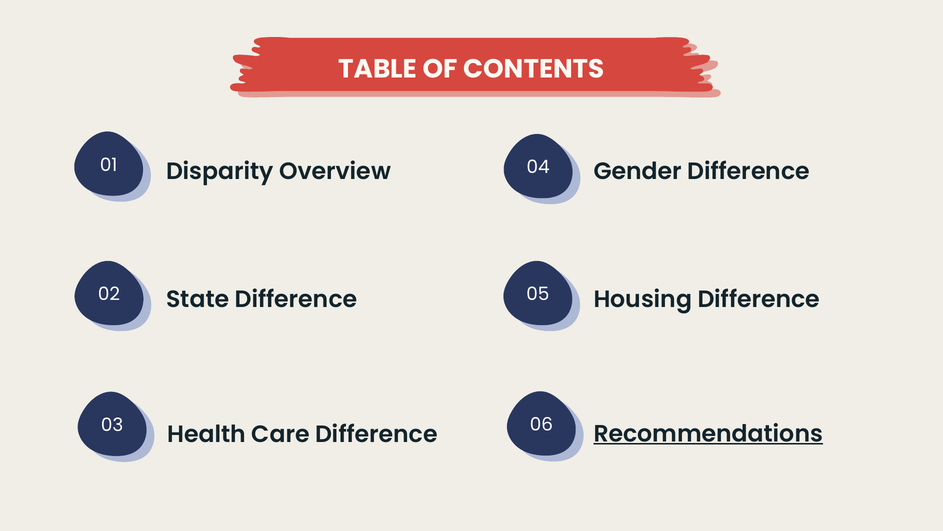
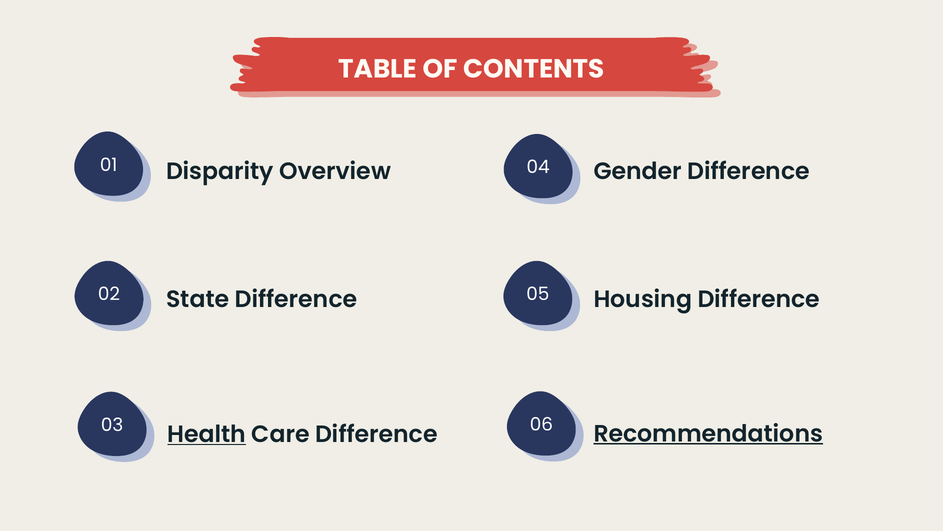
Health underline: none -> present
